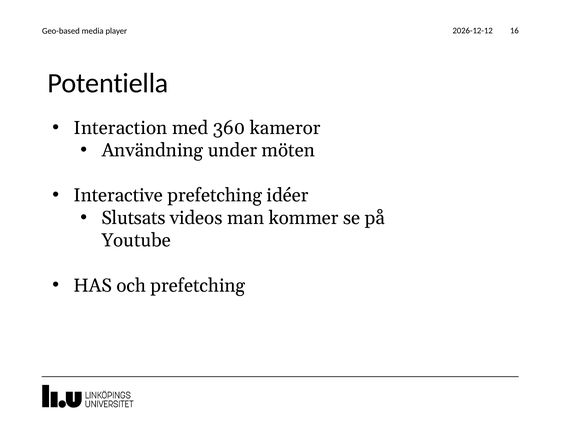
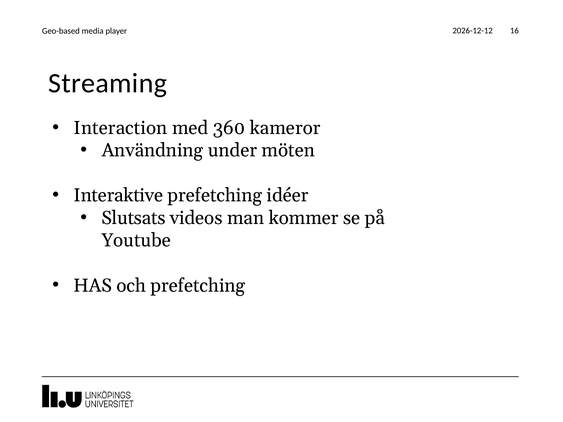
Potentiella: Potentiella -> Streaming
Interactive: Interactive -> Interaktive
